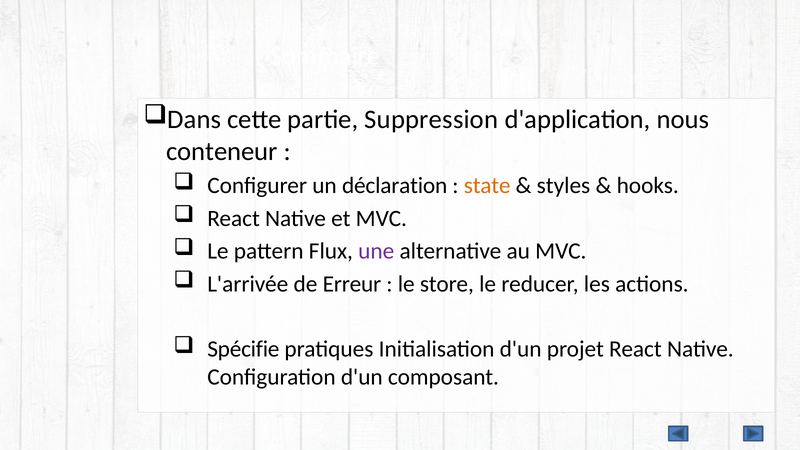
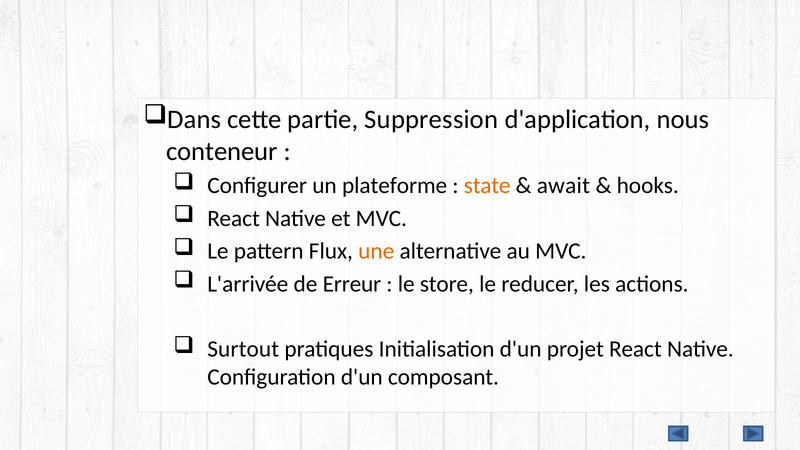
déclaration: déclaration -> plateforme
styles: styles -> await
une colour: purple -> orange
Spécifie: Spécifie -> Surtout
